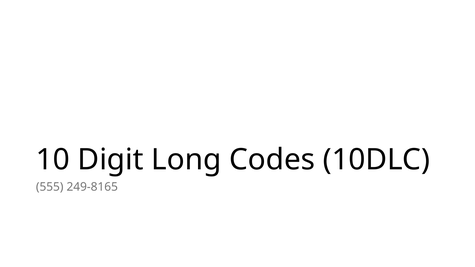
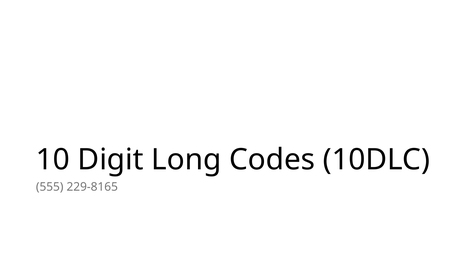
249-8165: 249-8165 -> 229-8165
